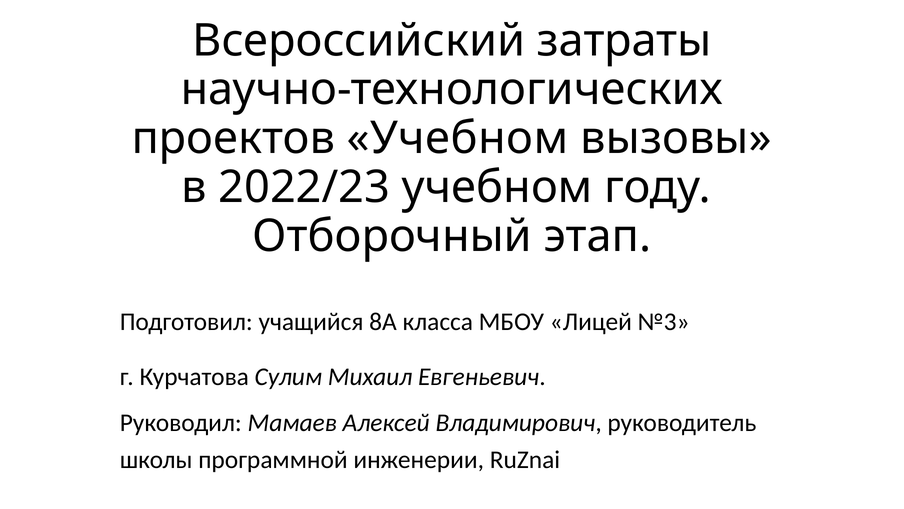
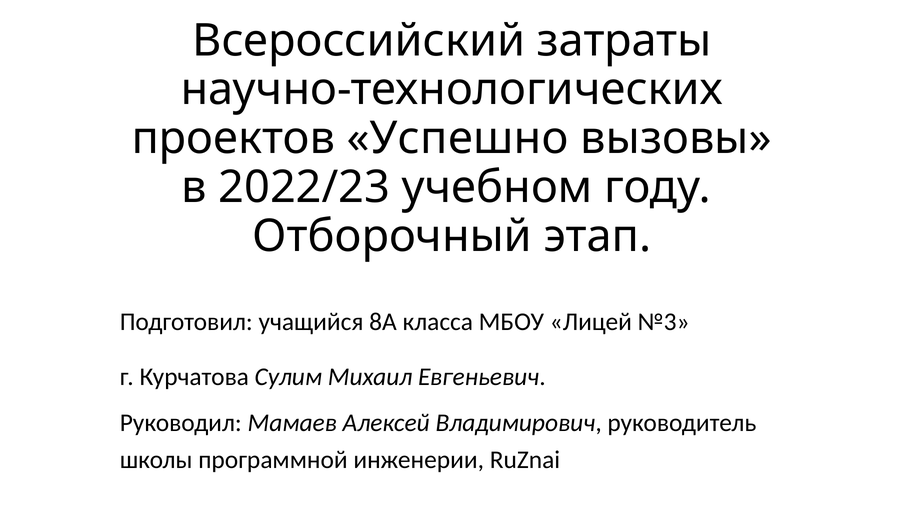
проектов Учебном: Учебном -> Успешно
